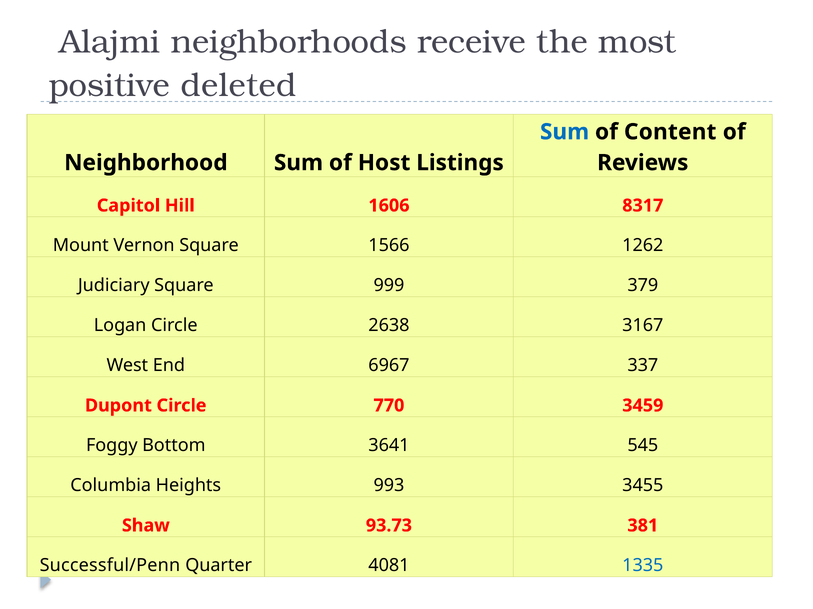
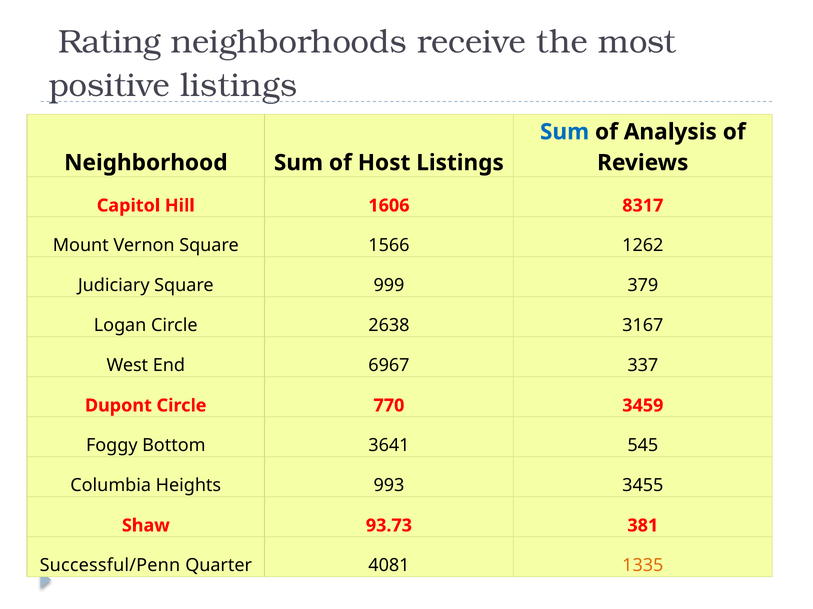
Alajmi: Alajmi -> Rating
positive deleted: deleted -> listings
Content: Content -> Analysis
1335 colour: blue -> orange
